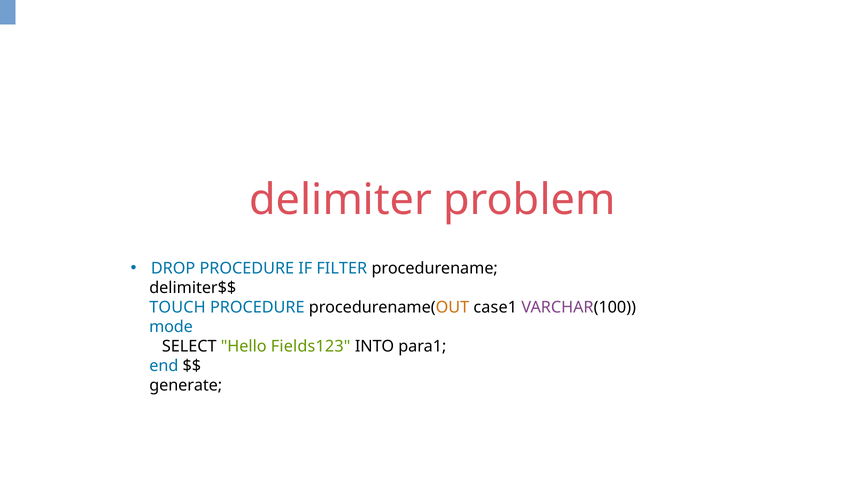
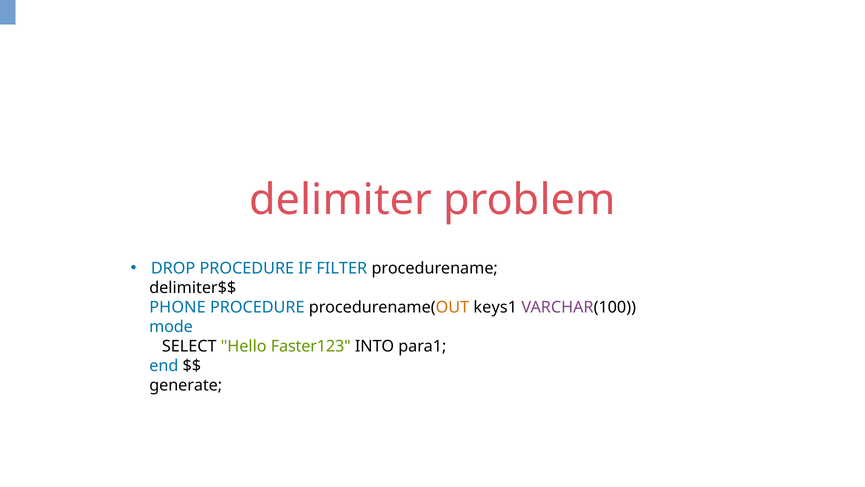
TOUCH: TOUCH -> PHONE
case1: case1 -> keys1
Fields123: Fields123 -> Faster123
